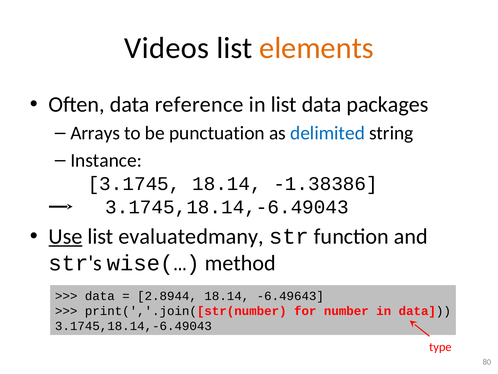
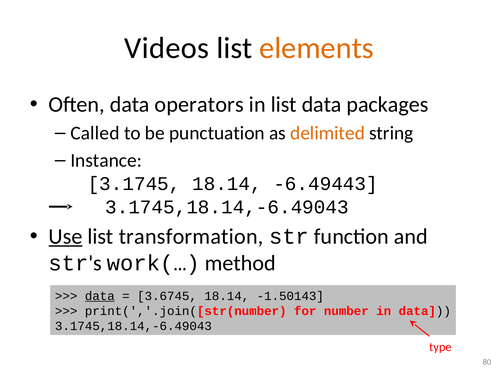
reference: reference -> operators
Arrays: Arrays -> Called
delimited colour: blue -> orange
-1.38386: -1.38386 -> -6.49443
evaluatedmany: evaluatedmany -> transformation
wise(…: wise(… -> work(…
data at (100, 296) underline: none -> present
2.8944: 2.8944 -> 3.6745
-6.49643: -6.49643 -> -1.50143
